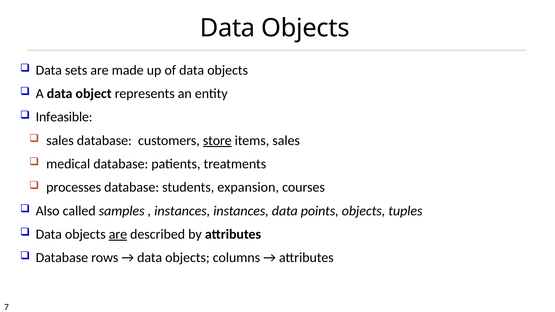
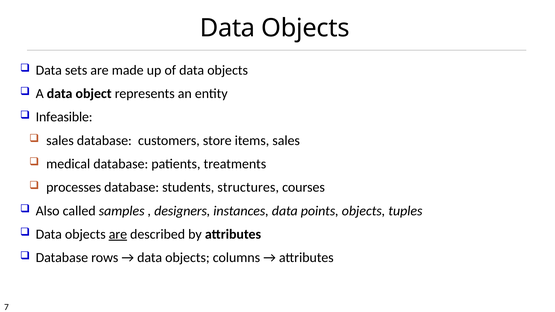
store underline: present -> none
expansion: expansion -> structures
instances at (182, 211): instances -> designers
